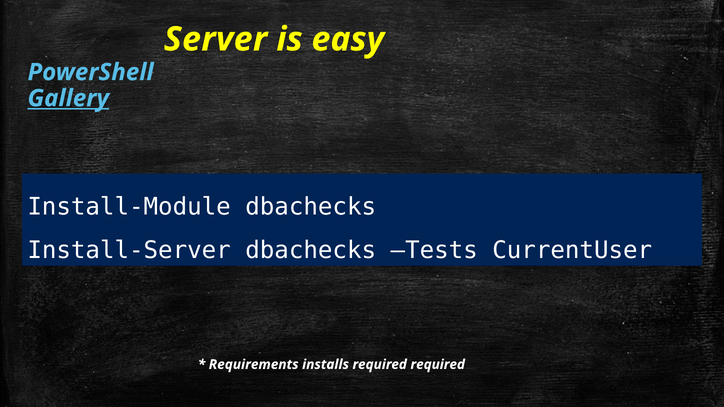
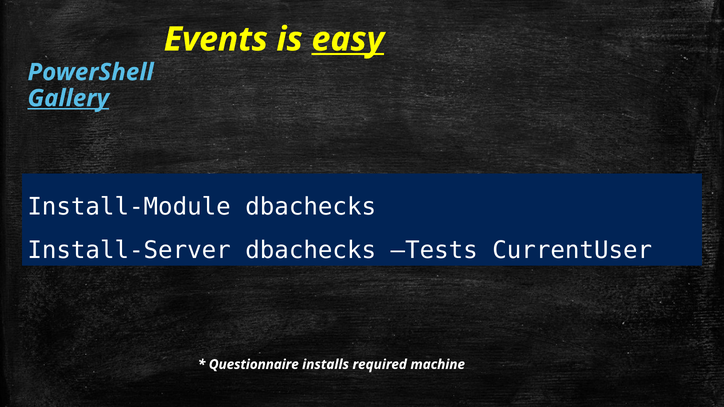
Server: Server -> Events
easy underline: none -> present
Requirements: Requirements -> Questionnaire
required required: required -> machine
